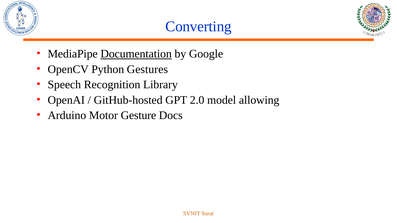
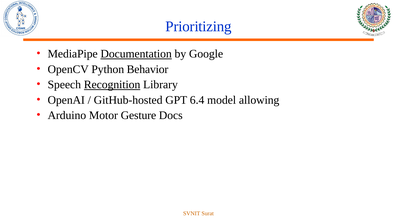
Converting: Converting -> Prioritizing
Gestures: Gestures -> Behavior
Recognition underline: none -> present
2.0: 2.0 -> 6.4
